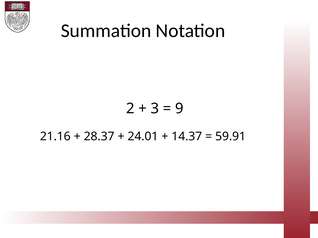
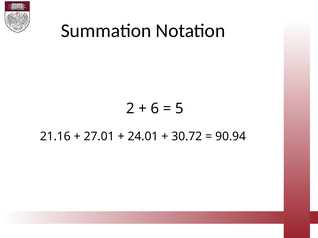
3: 3 -> 6
9: 9 -> 5
28.37: 28.37 -> 27.01
14.37: 14.37 -> 30.72
59.91: 59.91 -> 90.94
